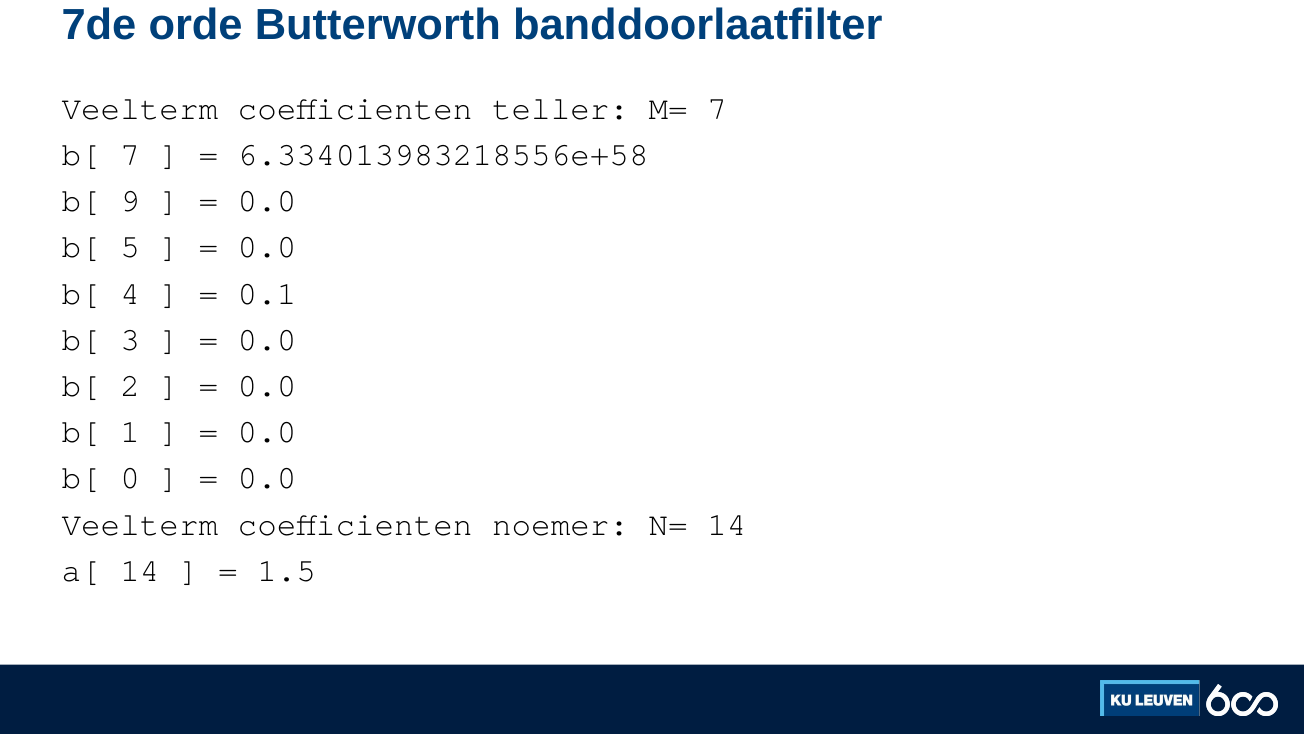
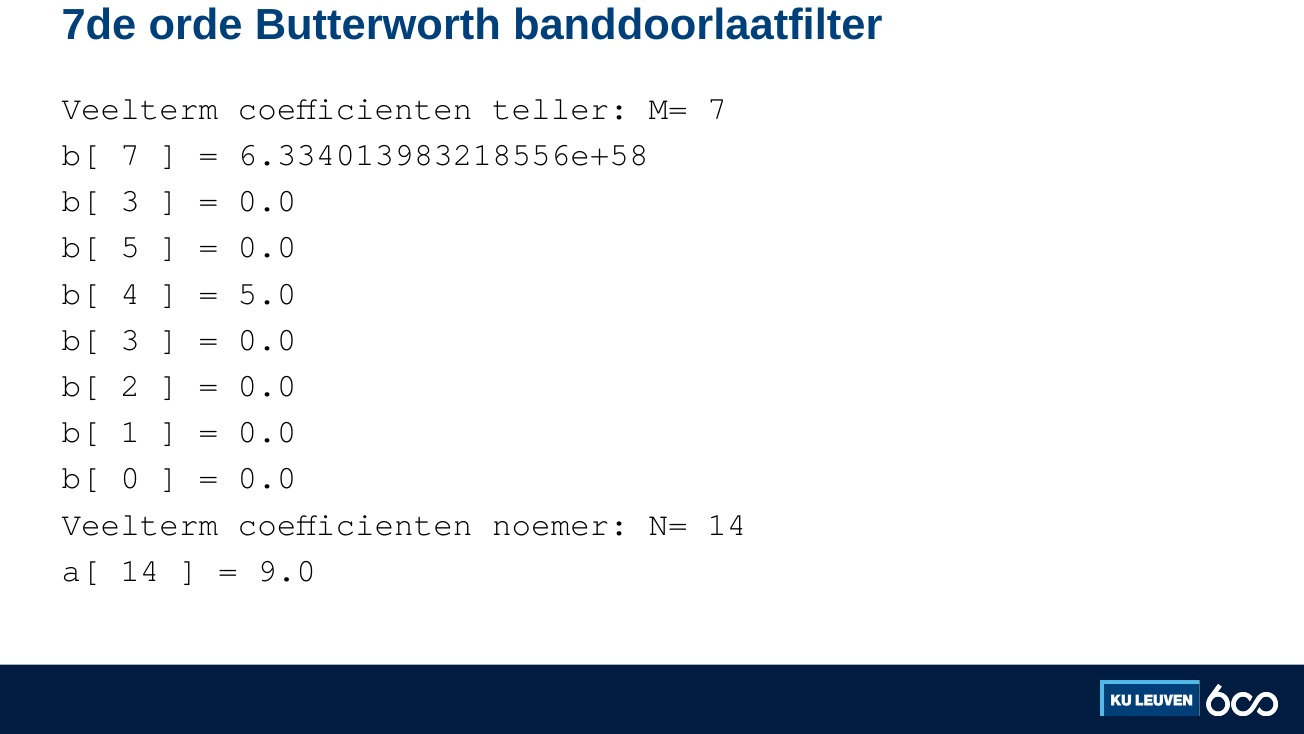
9 at (130, 201): 9 -> 3
0.1: 0.1 -> 5.0
1.5: 1.5 -> 9.0
